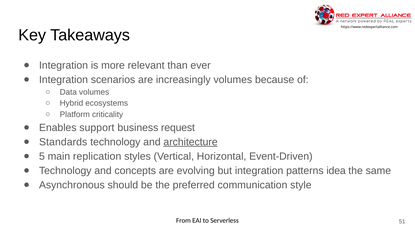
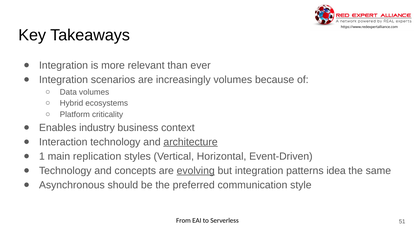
support: support -> industry
request: request -> context
Standards: Standards -> Interaction
5: 5 -> 1
evolving underline: none -> present
